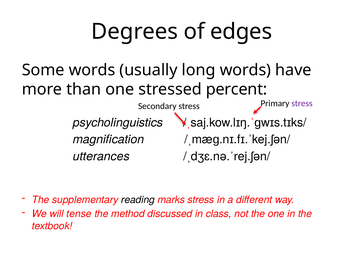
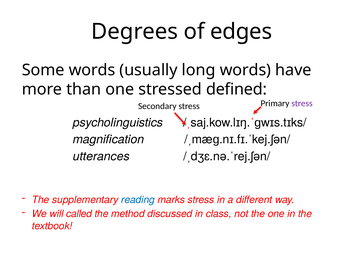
percent: percent -> defined
reading colour: black -> blue
tense: tense -> called
